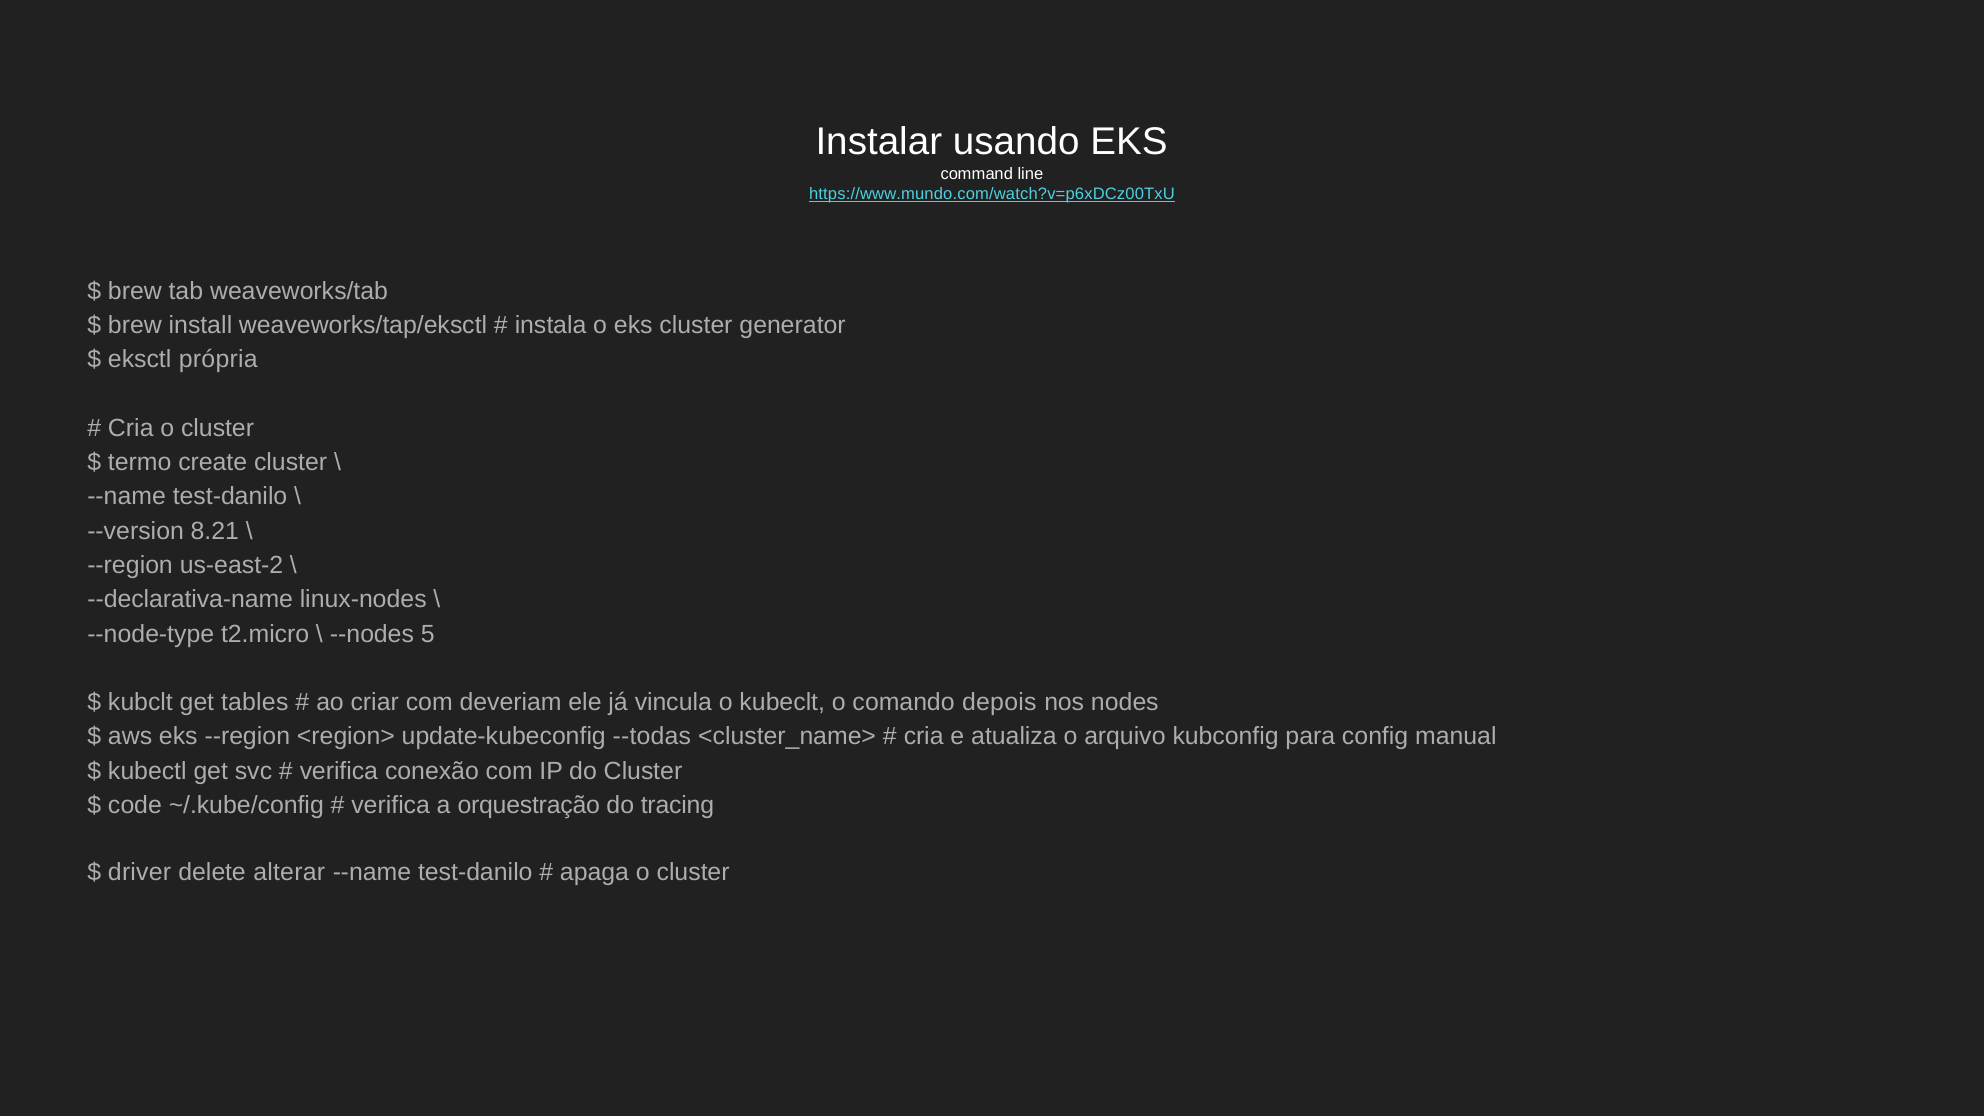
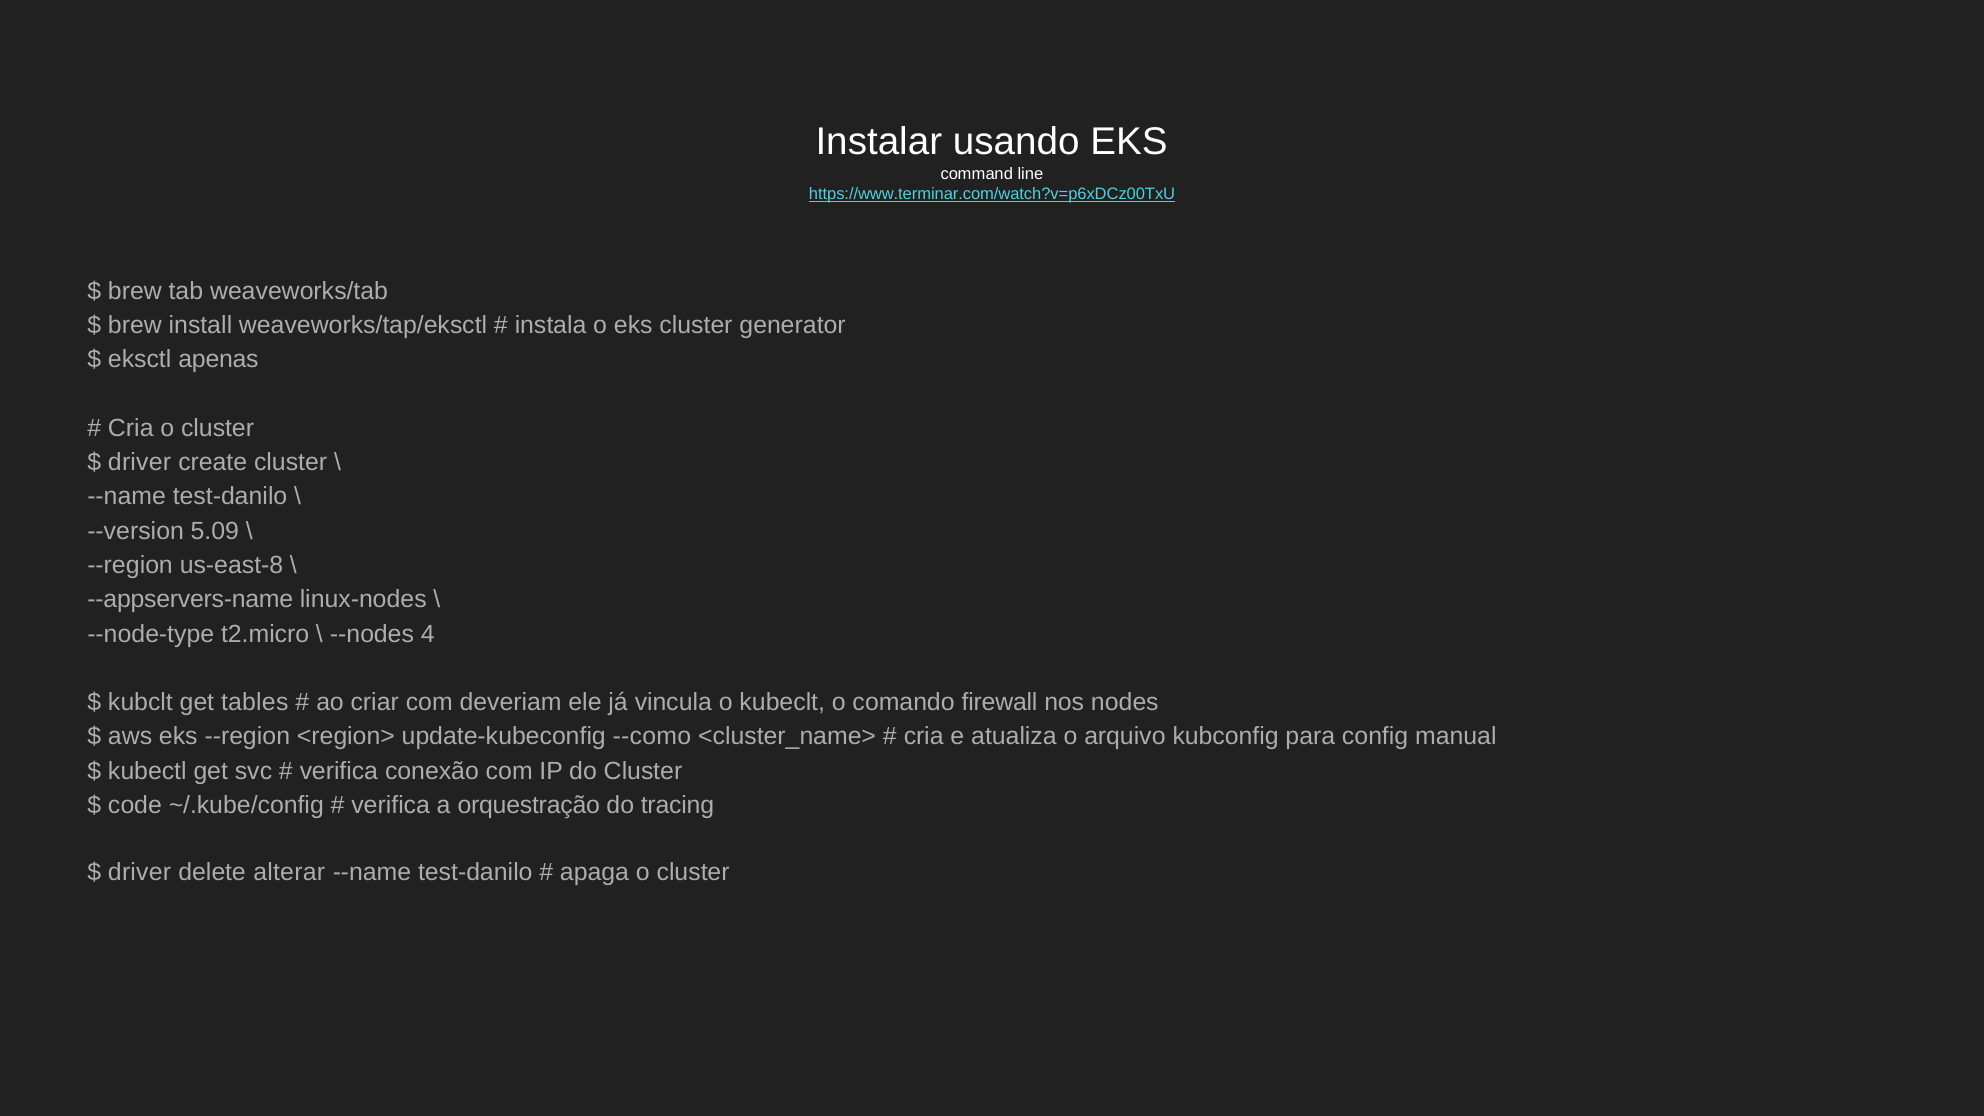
https://www.mundo.com/watch?v=p6xDCz00TxU: https://www.mundo.com/watch?v=p6xDCz00TxU -> https://www.terminar.com/watch?v=p6xDCz00TxU
própria: própria -> apenas
termo at (140, 462): termo -> driver
8.21: 8.21 -> 5.09
us-east-2: us-east-2 -> us-east-8
--declarativa-name: --declarativa-name -> --appservers-name
5: 5 -> 4
depois: depois -> firewall
--todas: --todas -> --como
